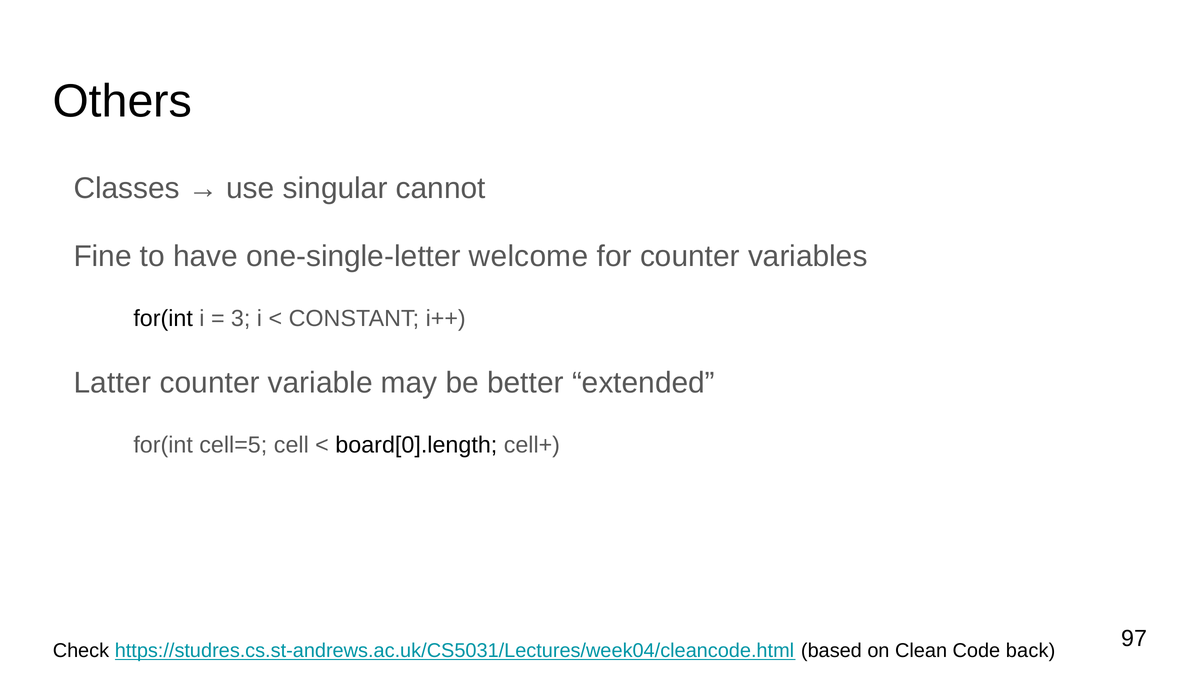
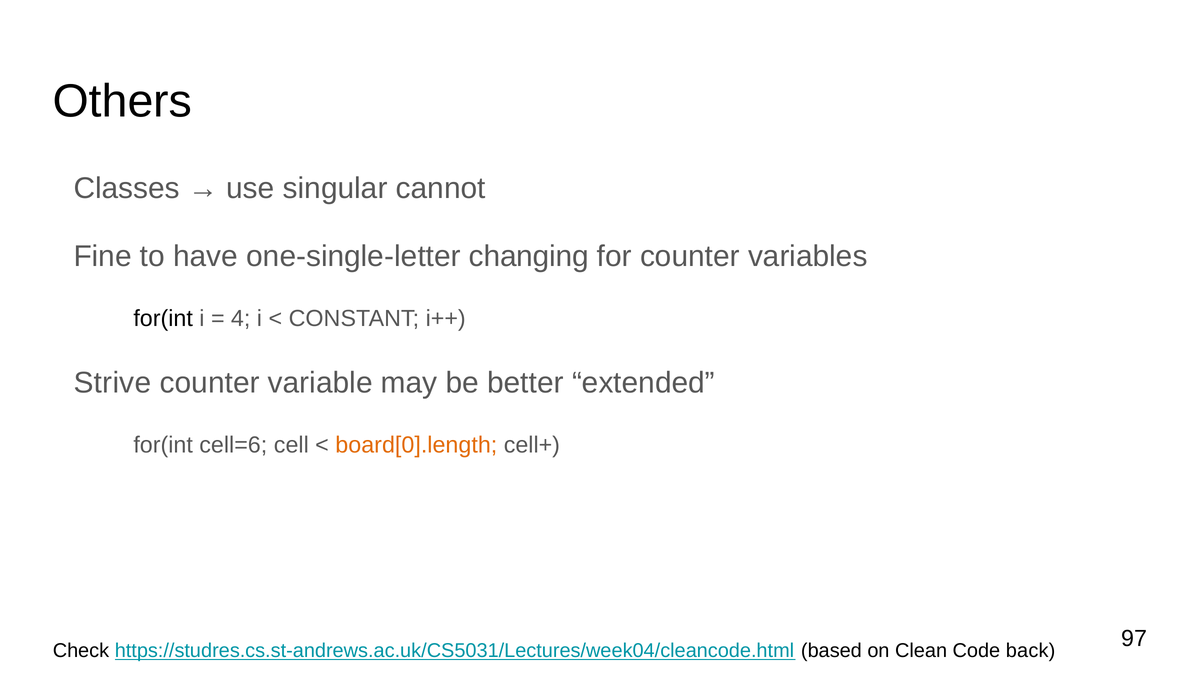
welcome: welcome -> changing
3: 3 -> 4
Latter: Latter -> Strive
cell=5: cell=5 -> cell=6
board[0].length colour: black -> orange
